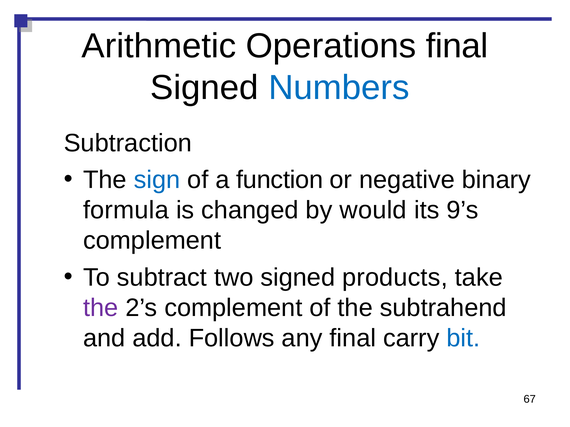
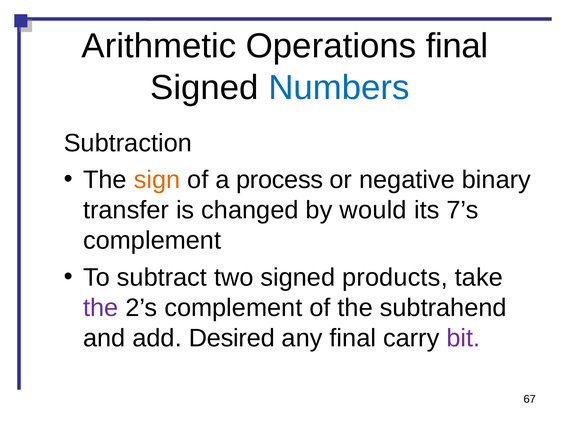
sign colour: blue -> orange
function: function -> process
formula: formula -> transfer
9’s: 9’s -> 7’s
Follows: Follows -> Desired
bit colour: blue -> purple
